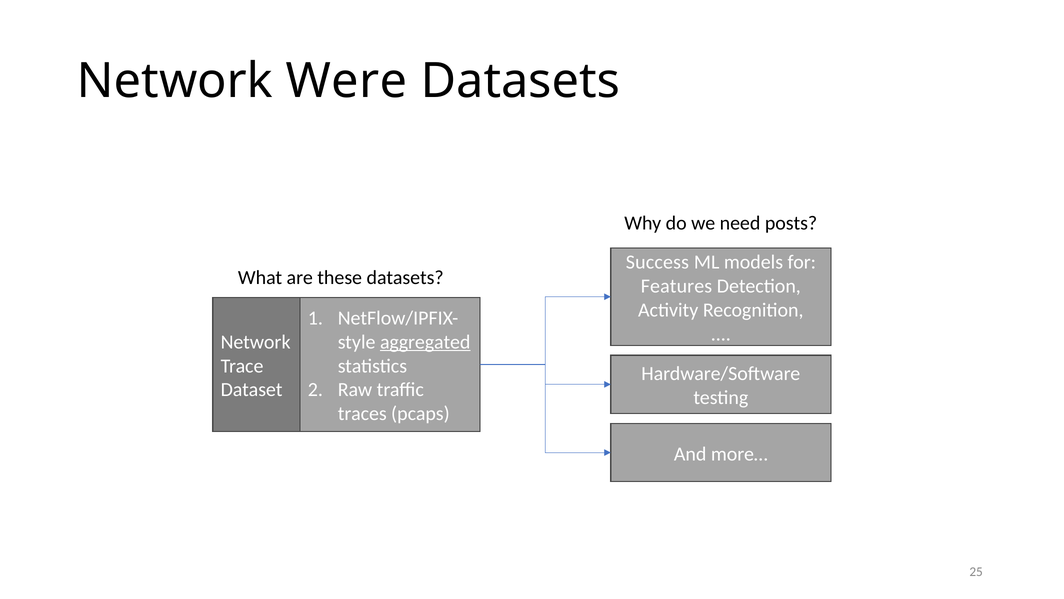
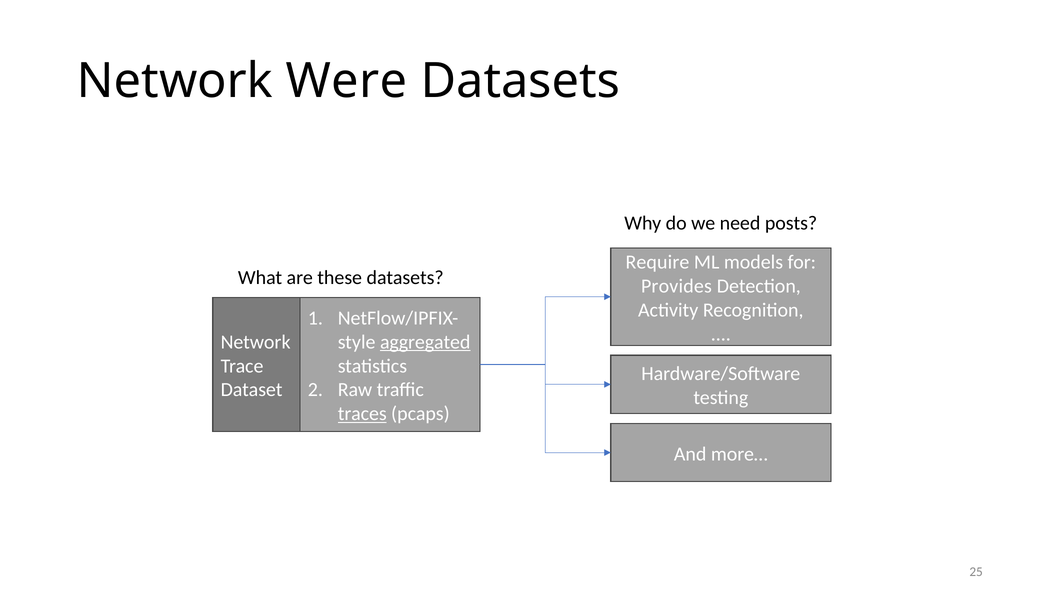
Success: Success -> Require
Features: Features -> Provides
traces underline: none -> present
